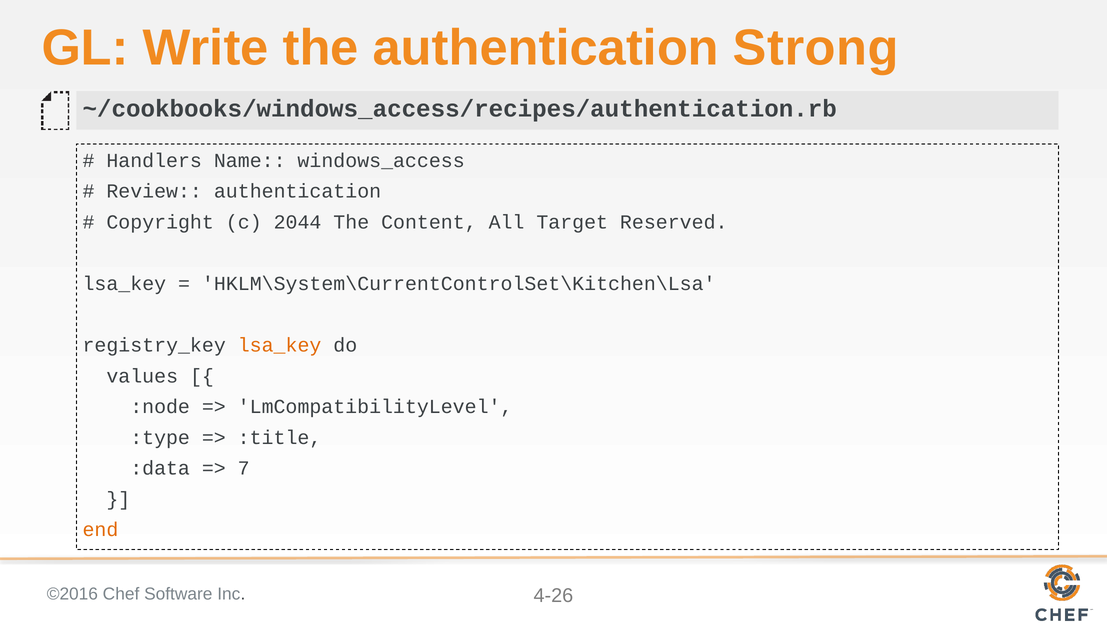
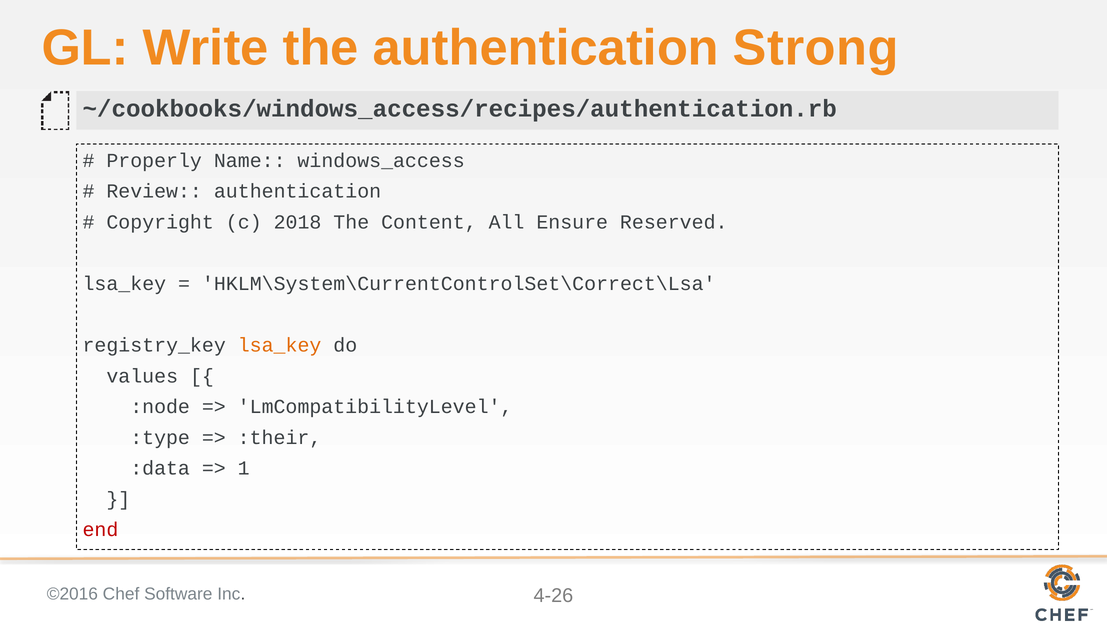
Handlers: Handlers -> Properly
2044: 2044 -> 2018
Target: Target -> Ensure
HKLM\System\CurrentControlSet\Kitchen\Lsa: HKLM\System\CurrentControlSet\Kitchen\Lsa -> HKLM\System\CurrentControlSet\Correct\Lsa
:title: :title -> :their
7: 7 -> 1
end colour: orange -> red
